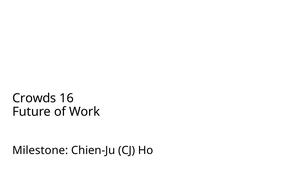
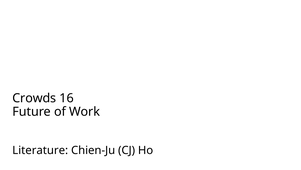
Milestone: Milestone -> Literature
